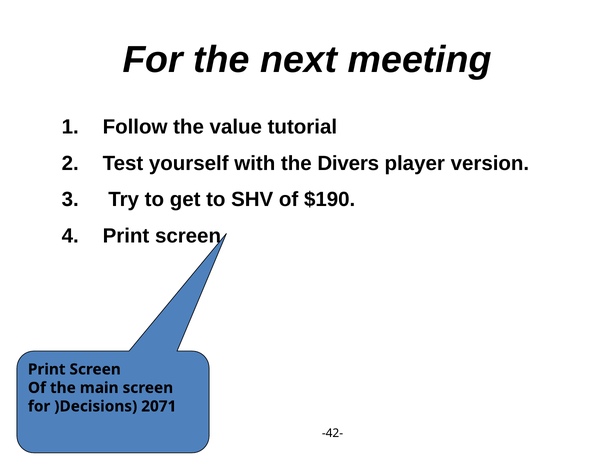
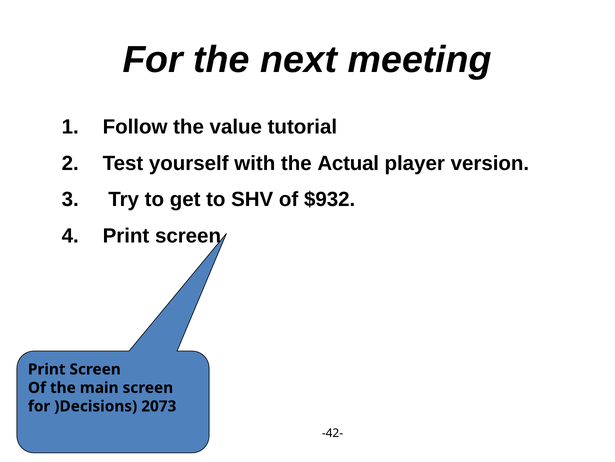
Divers: Divers -> Actual
$190: $190 -> $932
2071: 2071 -> 2073
